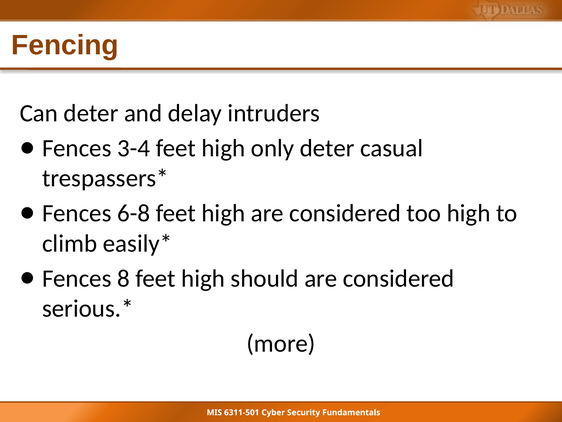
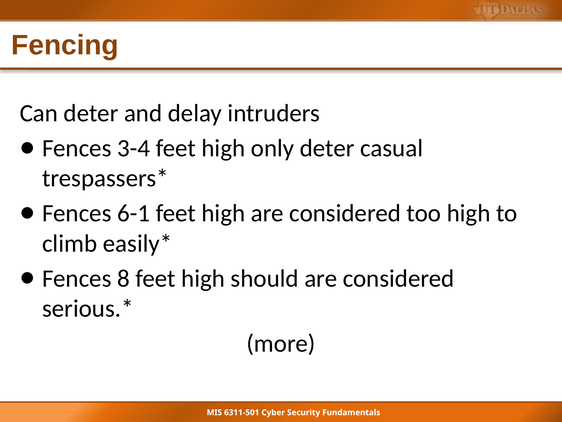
6-8: 6-8 -> 6-1
